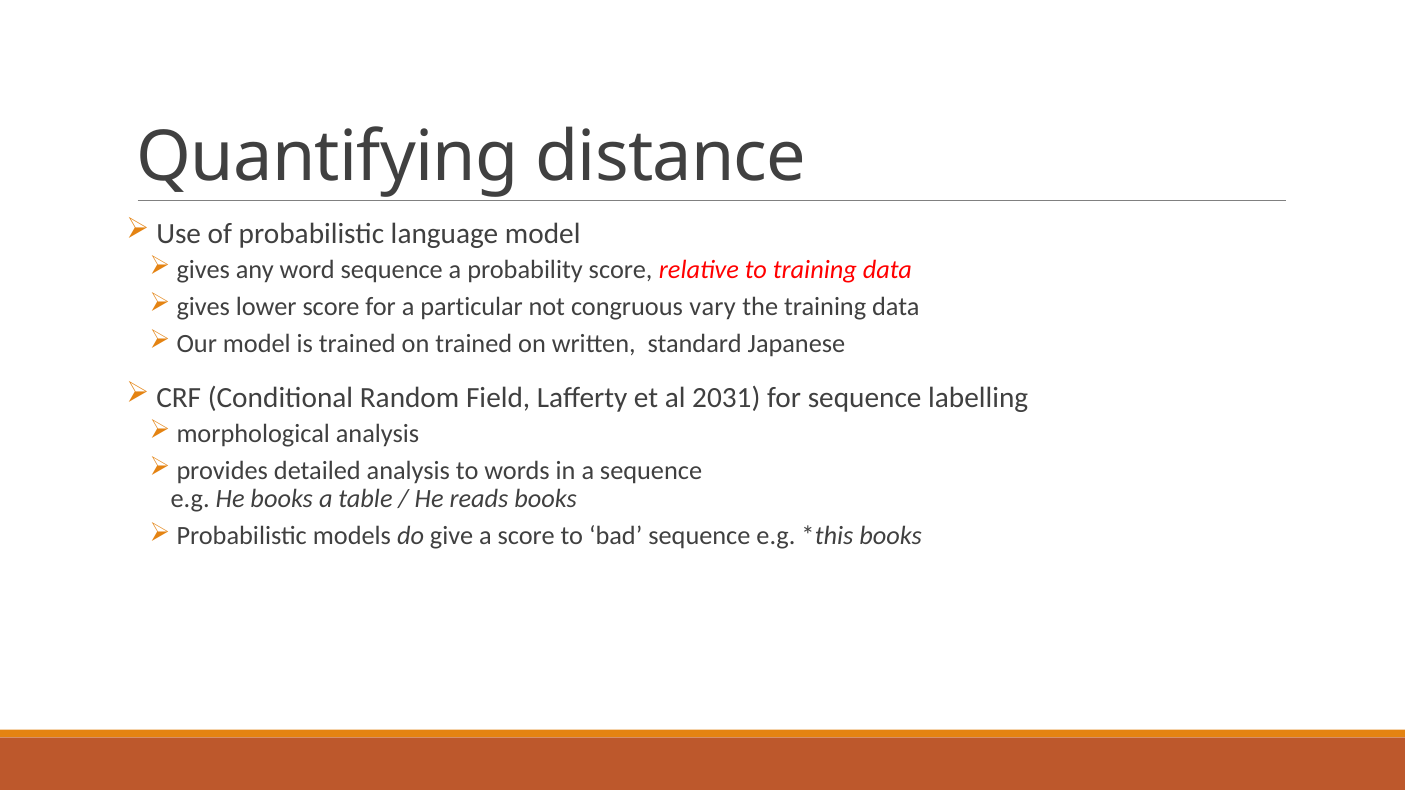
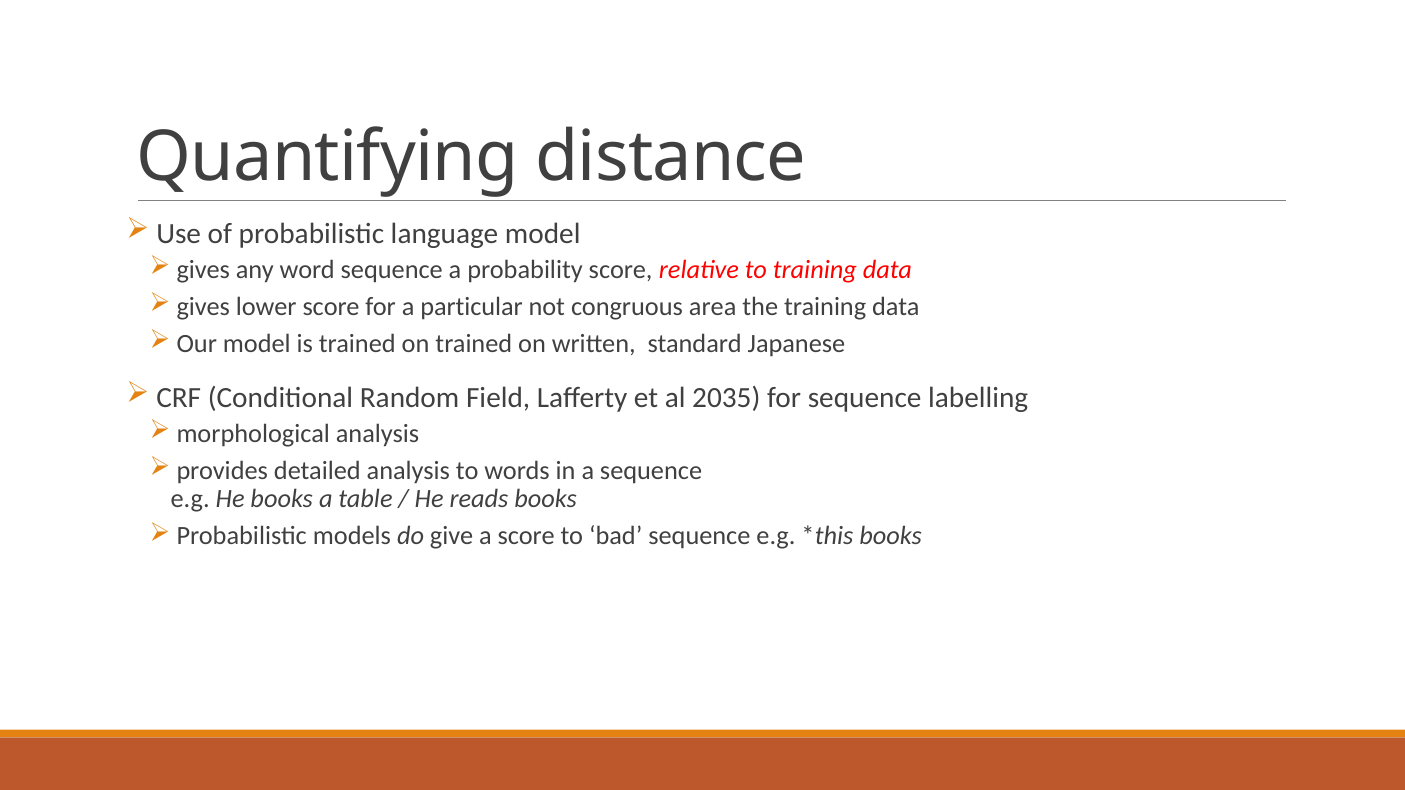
vary: vary -> area
2031: 2031 -> 2035
